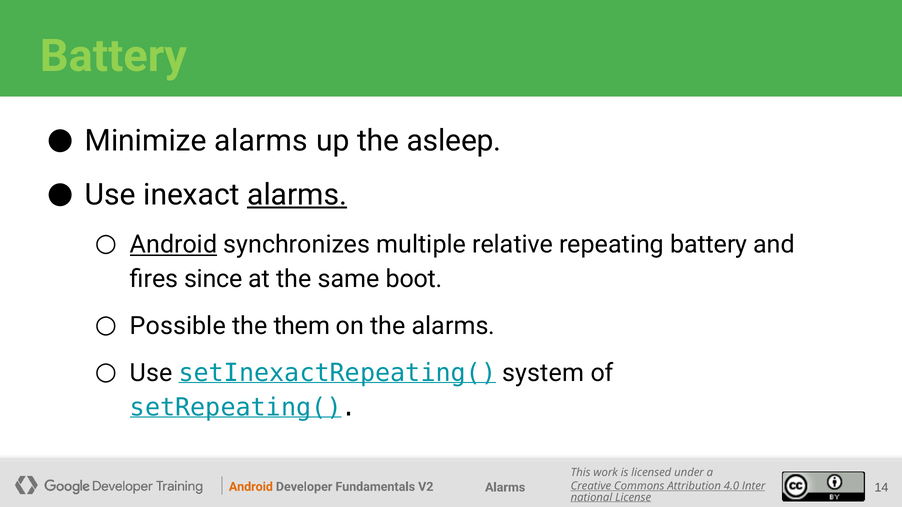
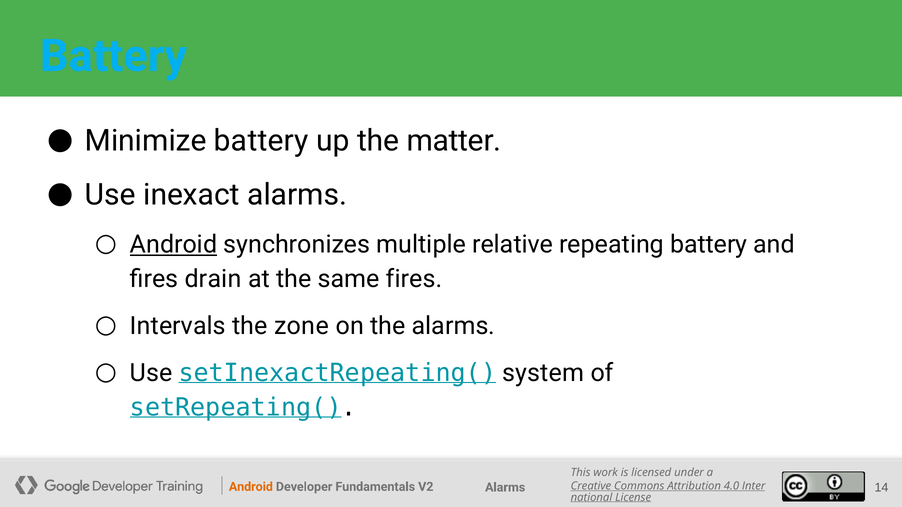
Battery at (113, 56) colour: light green -> light blue
Minimize alarms: alarms -> battery
asleep: asleep -> matter
alarms at (297, 195) underline: present -> none
since: since -> drain
same boot: boot -> fires
Possible: Possible -> Intervals
them: them -> zone
